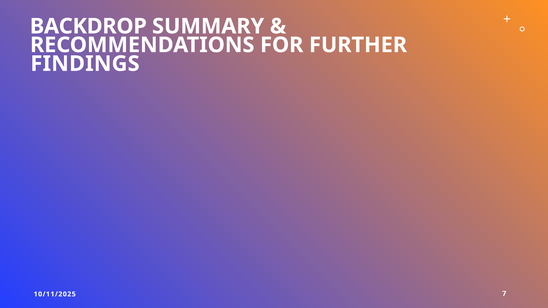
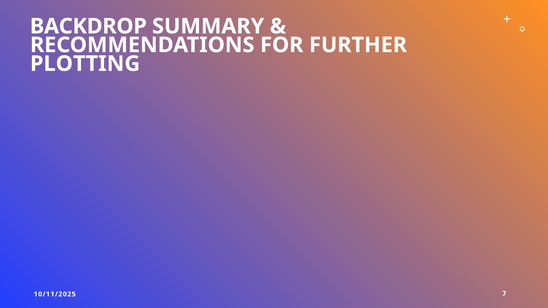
FINDINGS: FINDINGS -> PLOTTING
